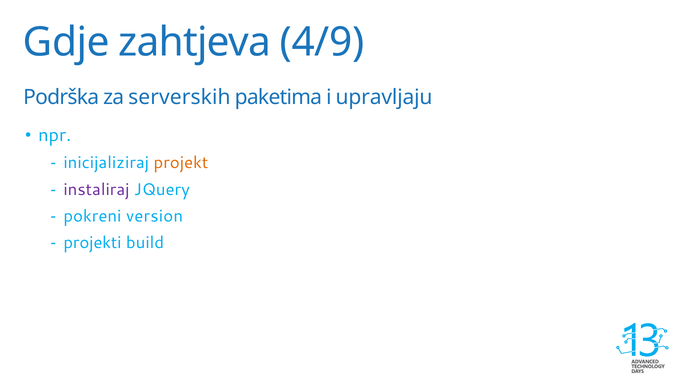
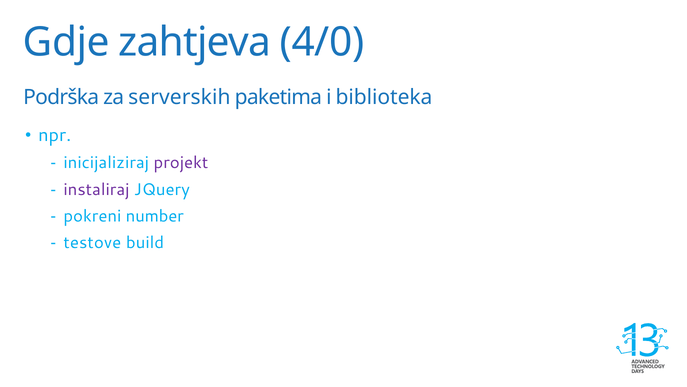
4/9: 4/9 -> 4/0
upravljaju: upravljaju -> biblioteka
projekt colour: orange -> purple
version: version -> number
projekti: projekti -> testove
